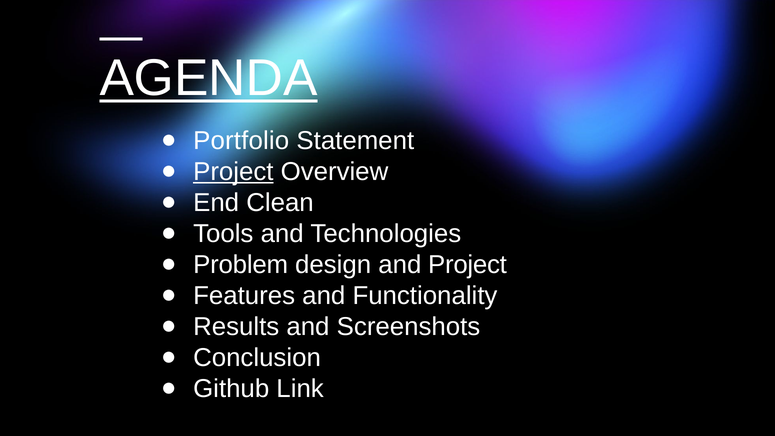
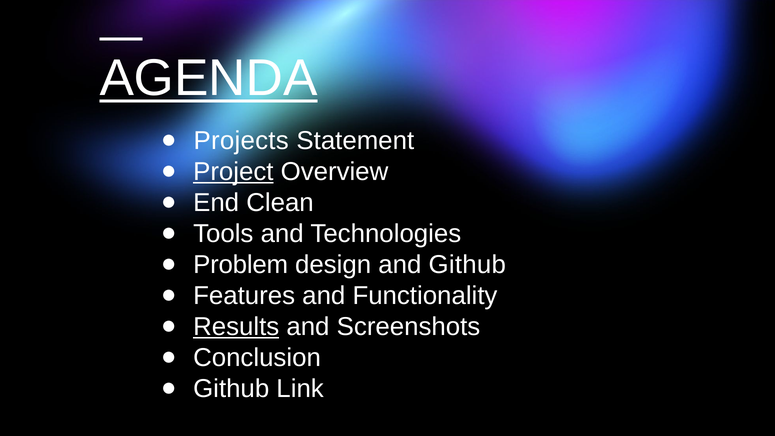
Portfolio: Portfolio -> Projects
and Project: Project -> Github
Results underline: none -> present
